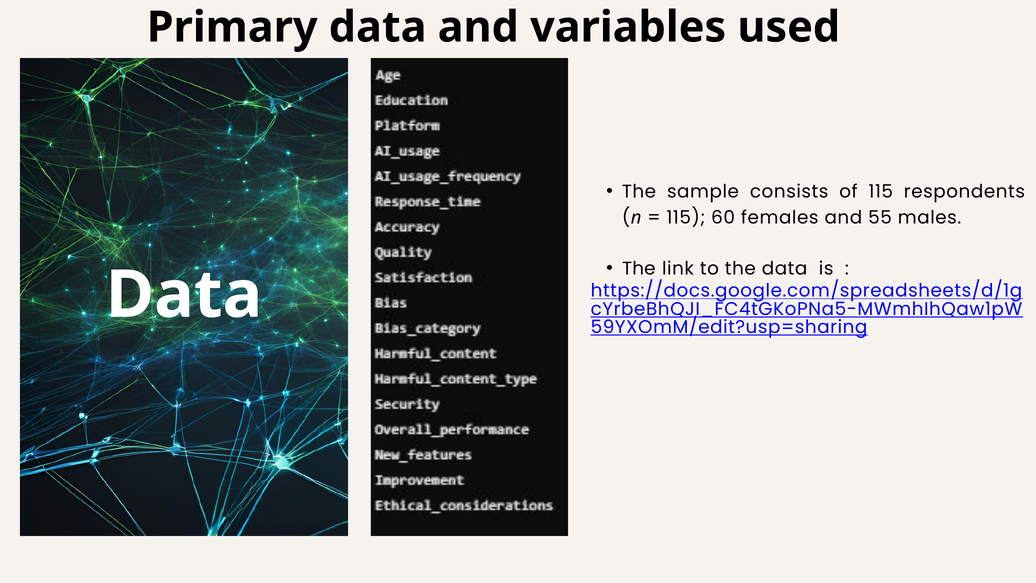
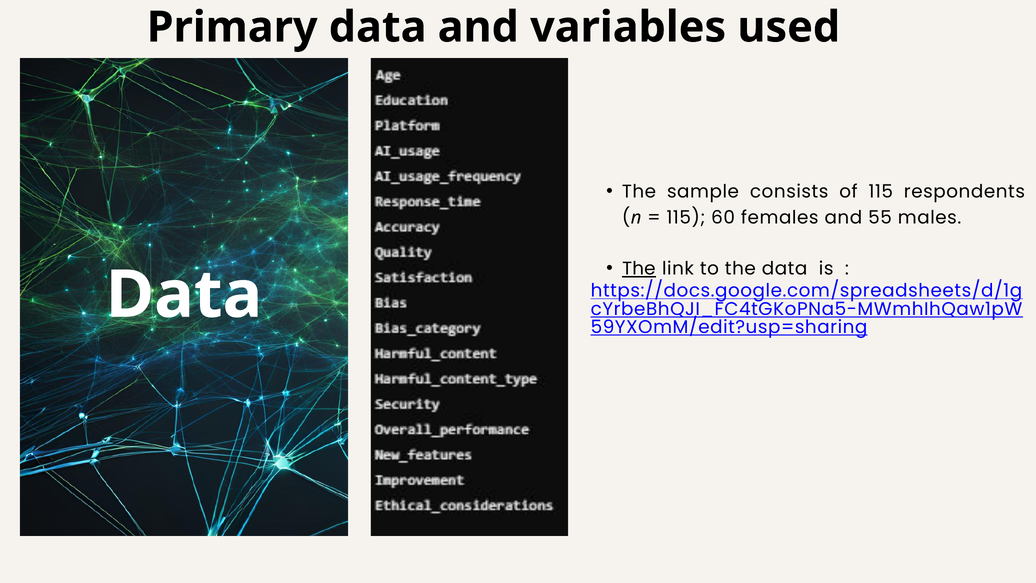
The at (639, 269) underline: none -> present
